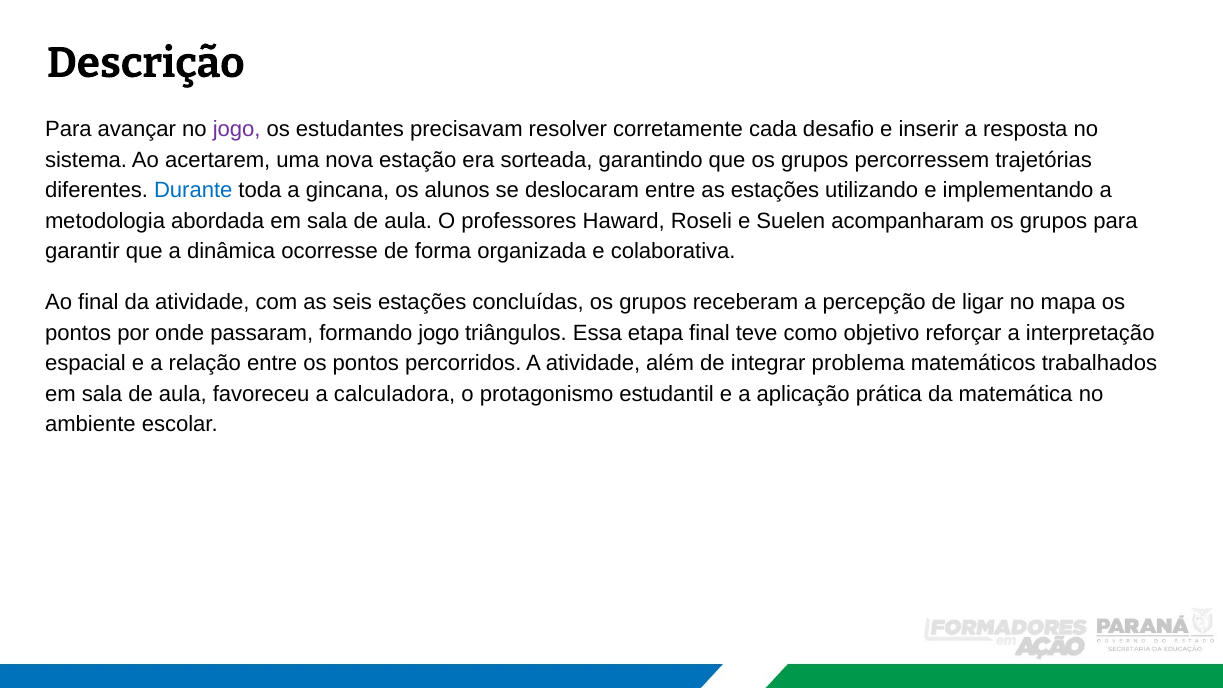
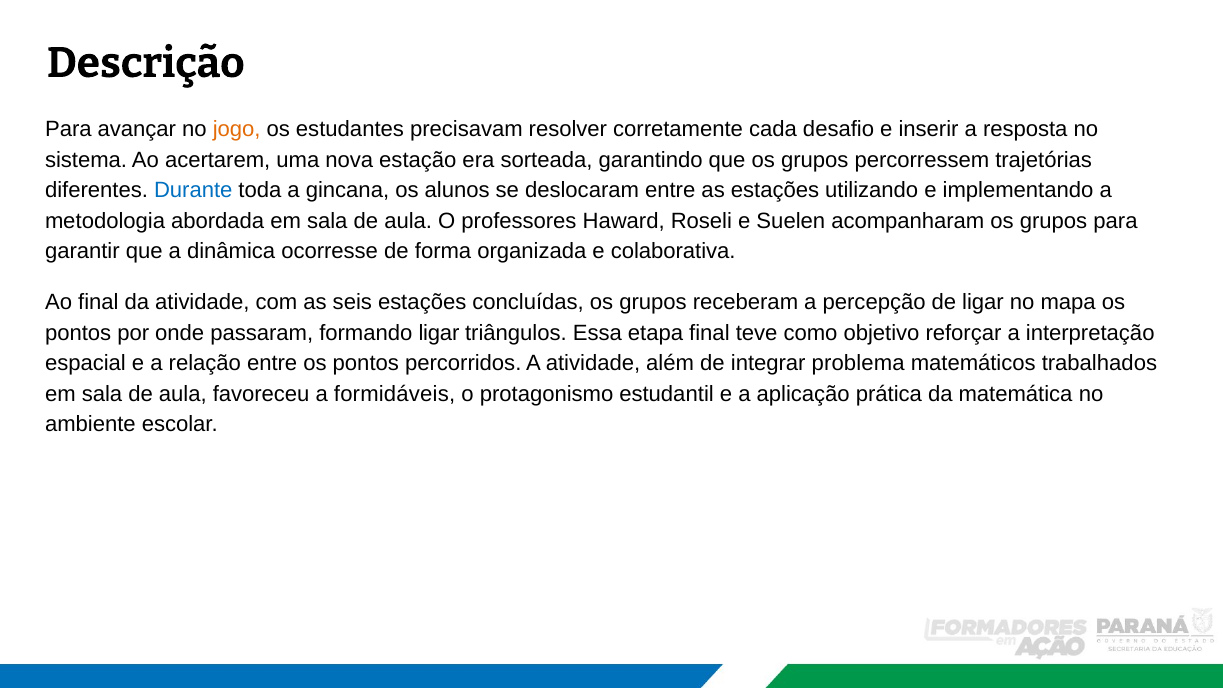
jogo at (237, 129) colour: purple -> orange
formando jogo: jogo -> ligar
calculadora: calculadora -> formidáveis
